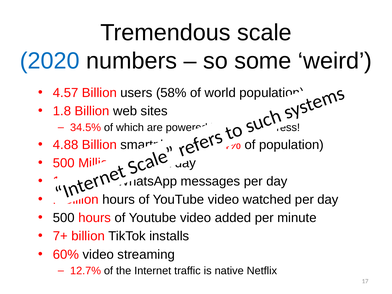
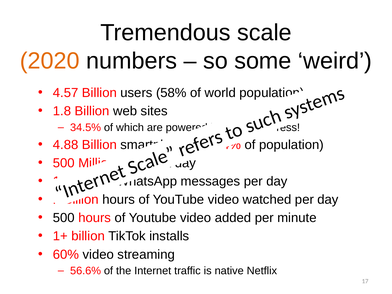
2020 colour: blue -> orange
7+: 7+ -> 1+
12.7%: 12.7% -> 56.6%
